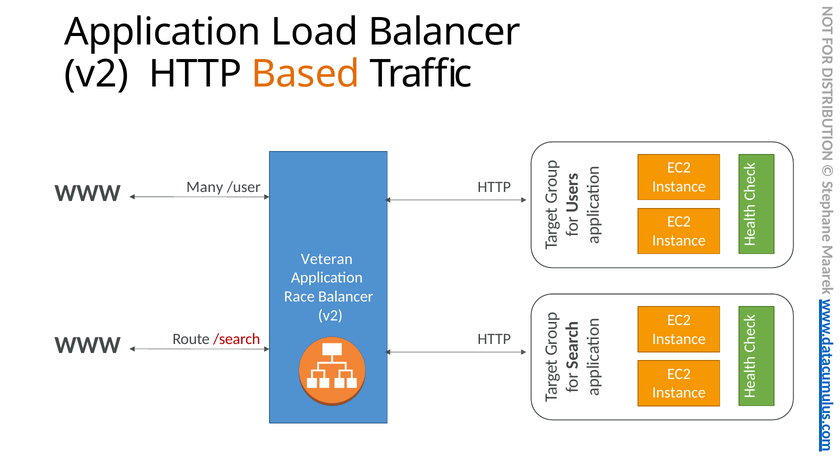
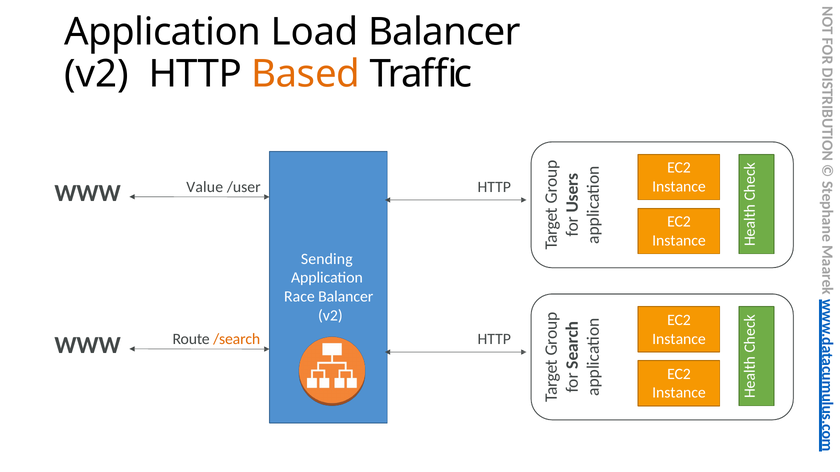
Many: Many -> Value
Veteran: Veteran -> Sending
/search colour: red -> orange
